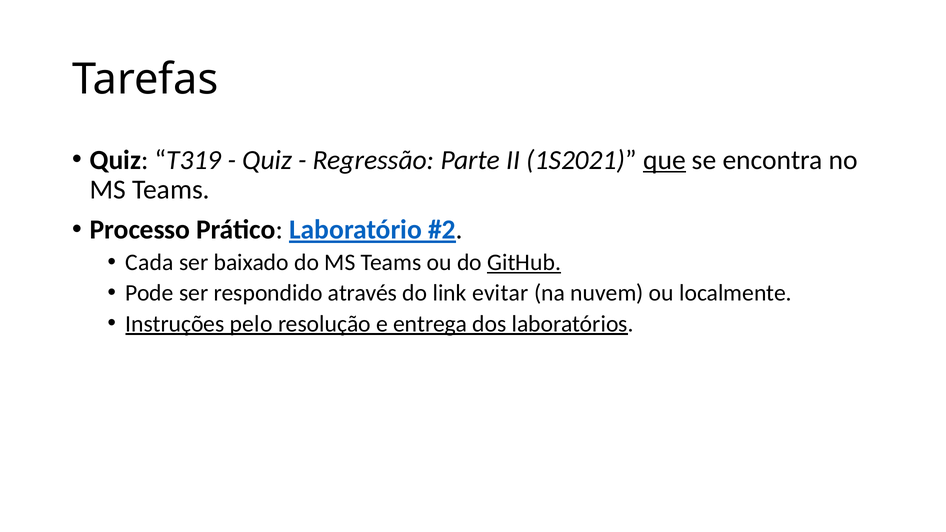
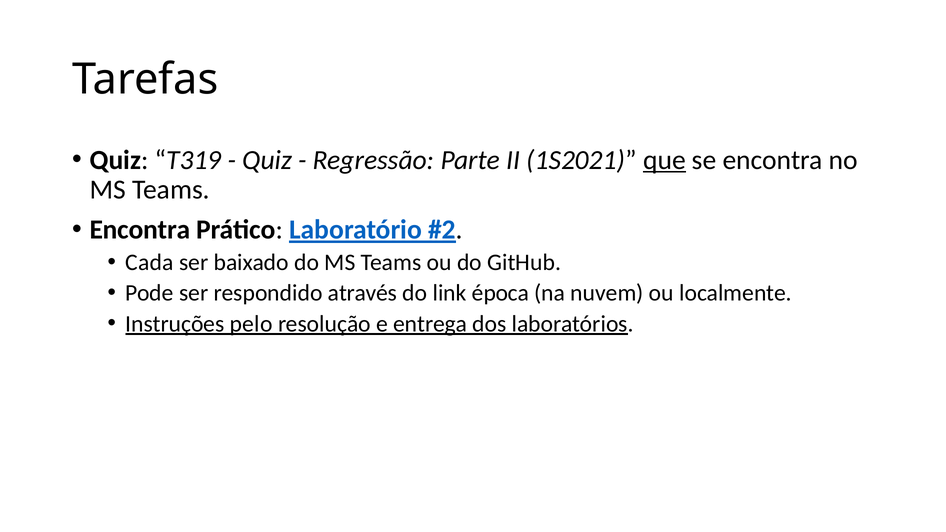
Processo at (140, 230): Processo -> Encontra
GitHub underline: present -> none
evitar: evitar -> época
